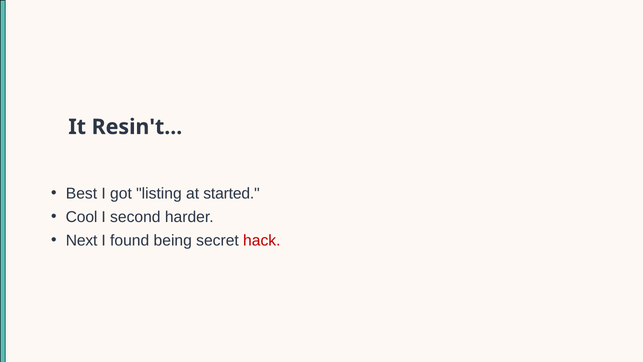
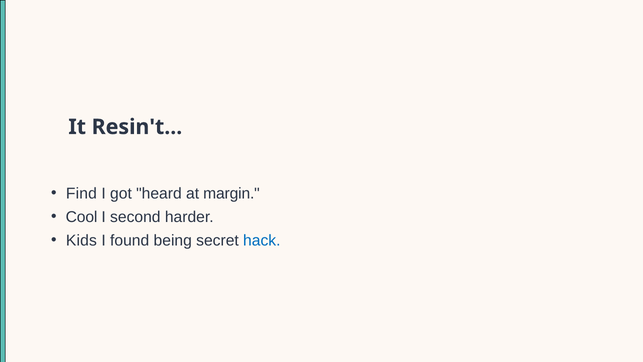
Best: Best -> Find
listing: listing -> heard
started: started -> margin
Next: Next -> Kids
hack colour: red -> blue
